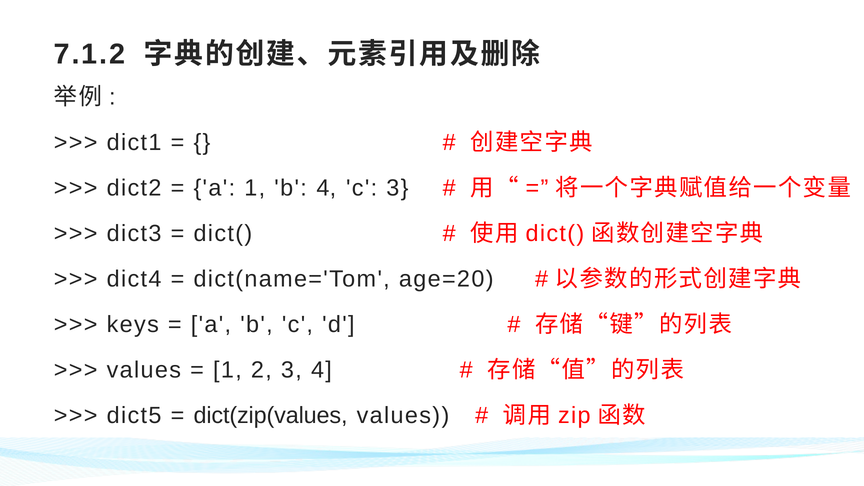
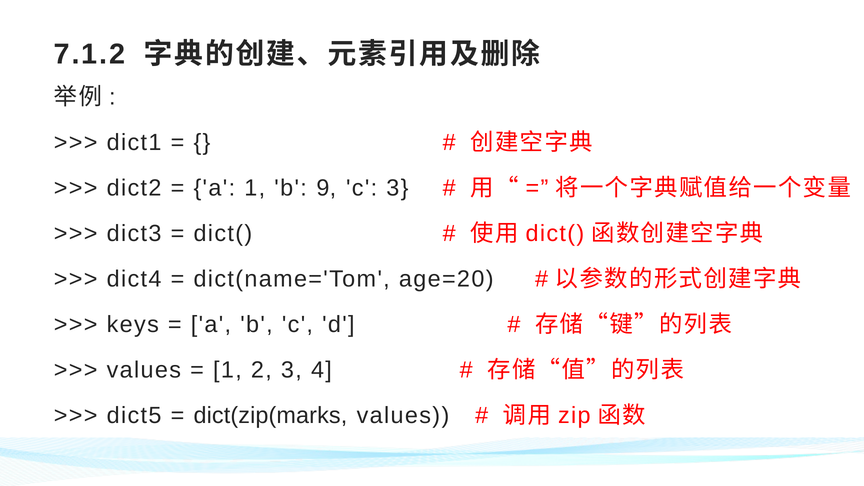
b 4: 4 -> 9
dict(zip(values: dict(zip(values -> dict(zip(marks
